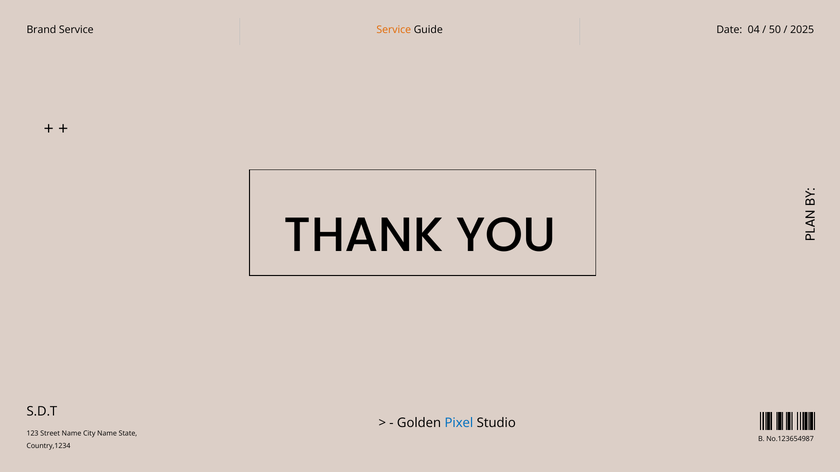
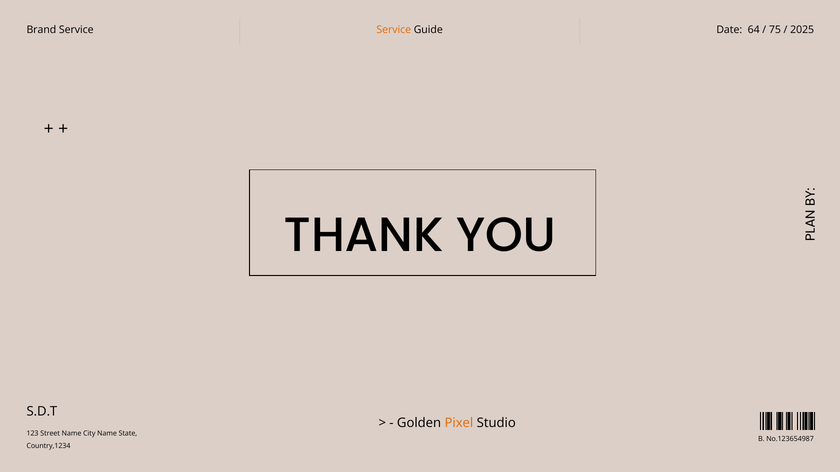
04: 04 -> 64
50: 50 -> 75
Pixel colour: blue -> orange
